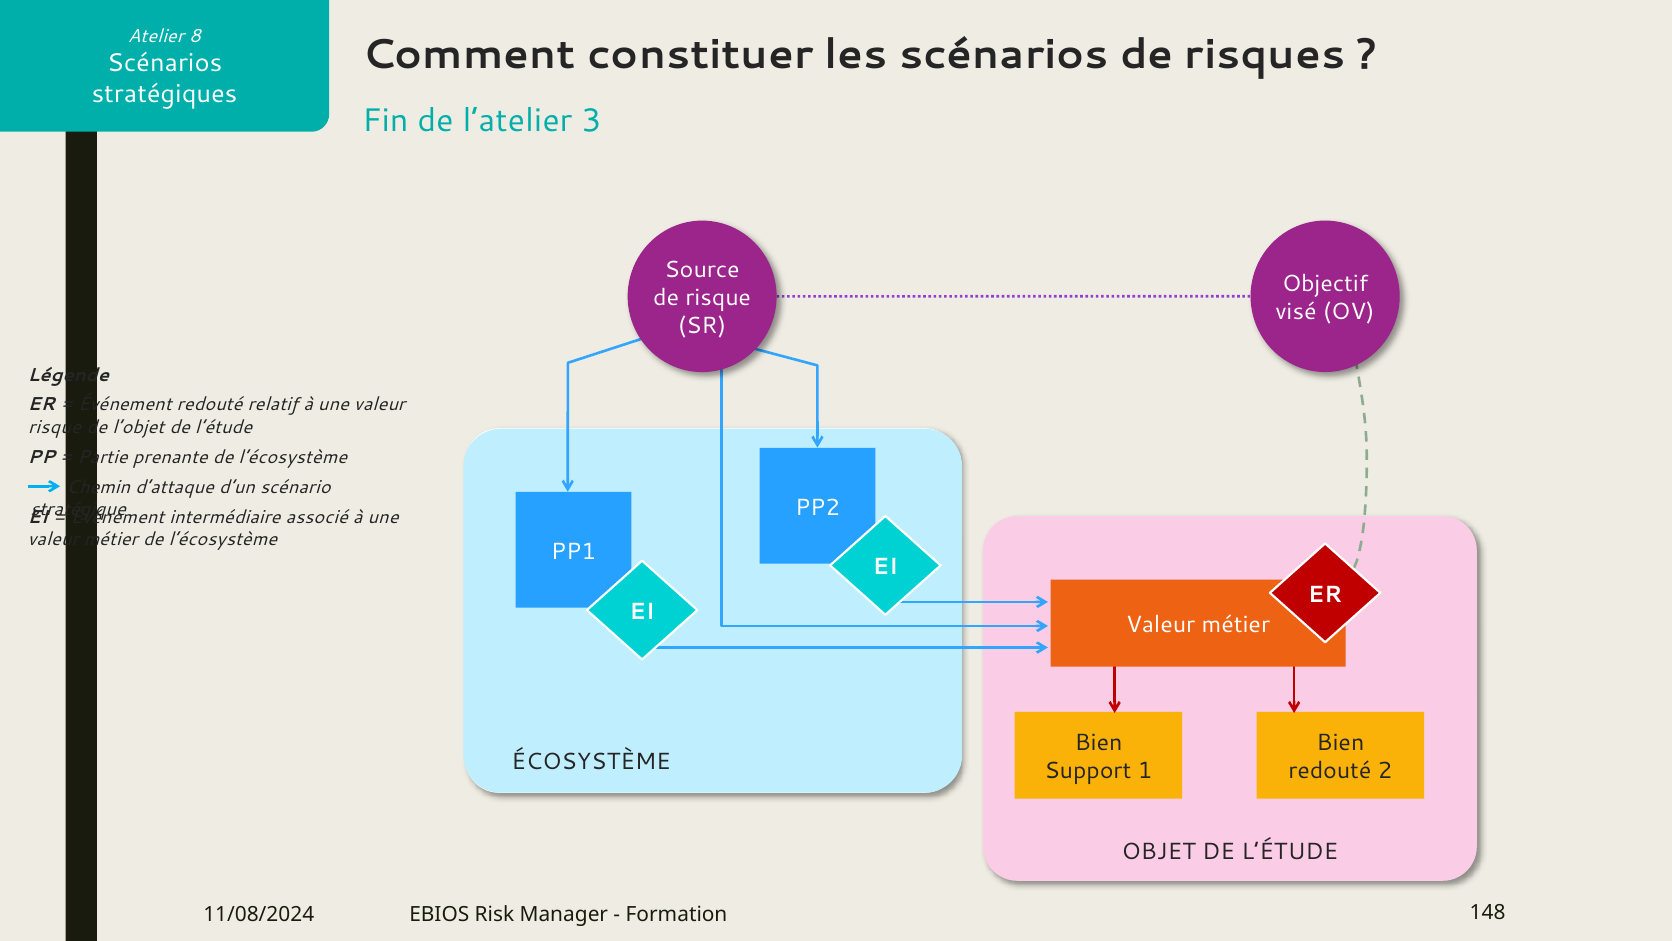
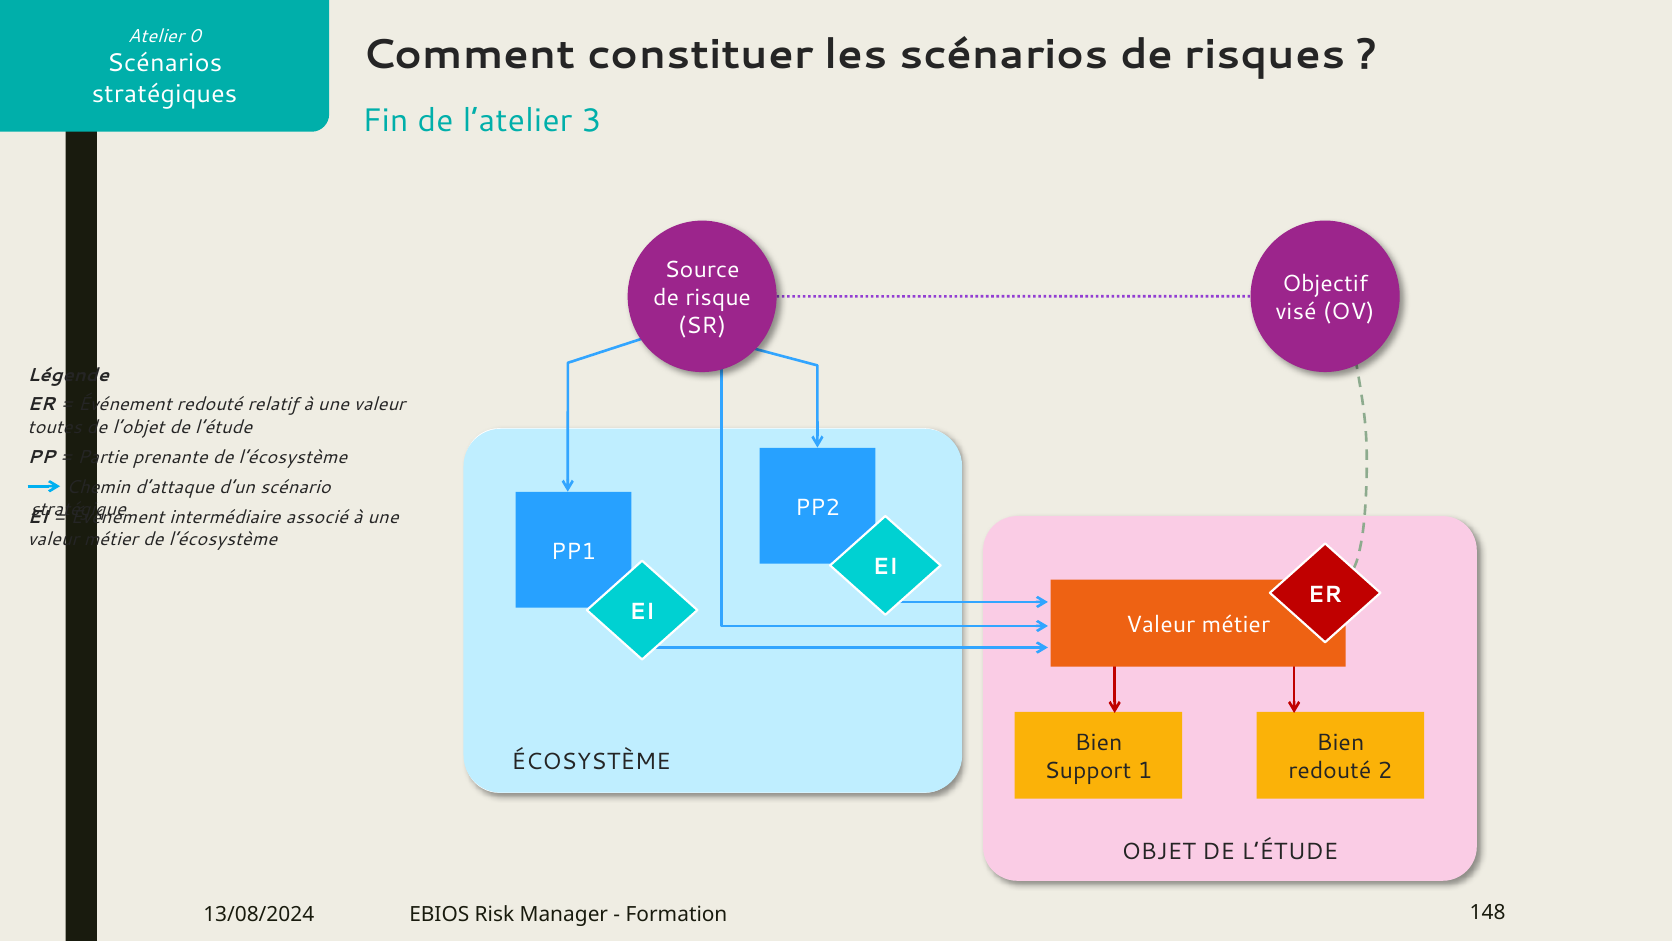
8: 8 -> 0
risque at (55, 427): risque -> toutes
11/08/2024: 11/08/2024 -> 13/08/2024
